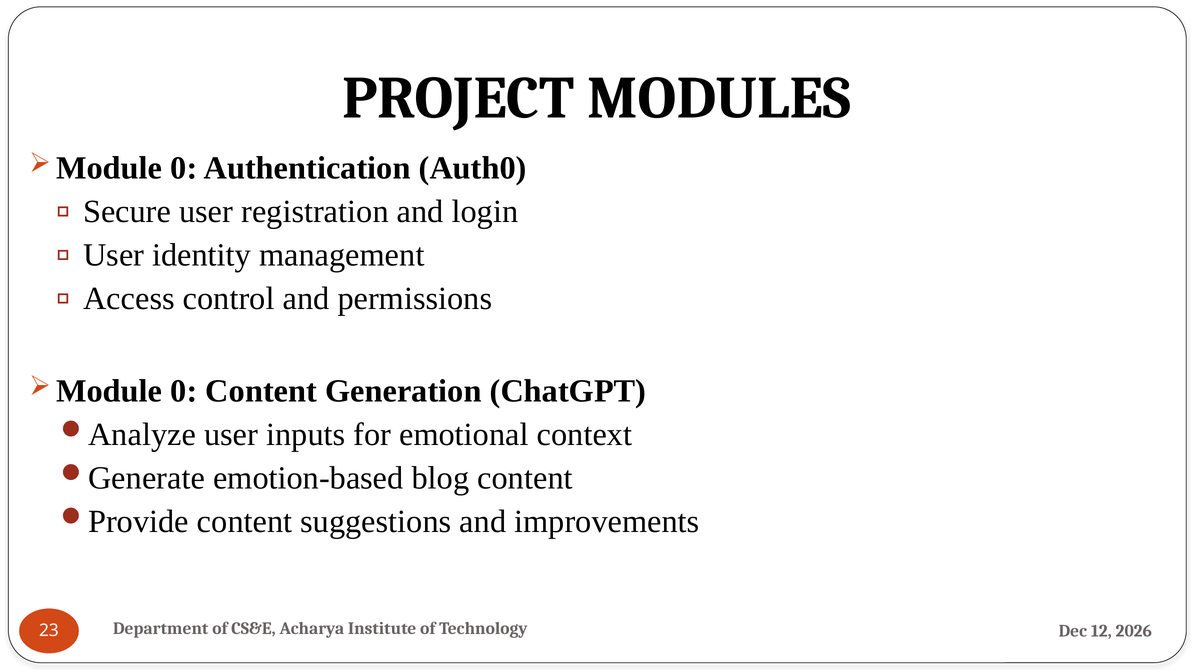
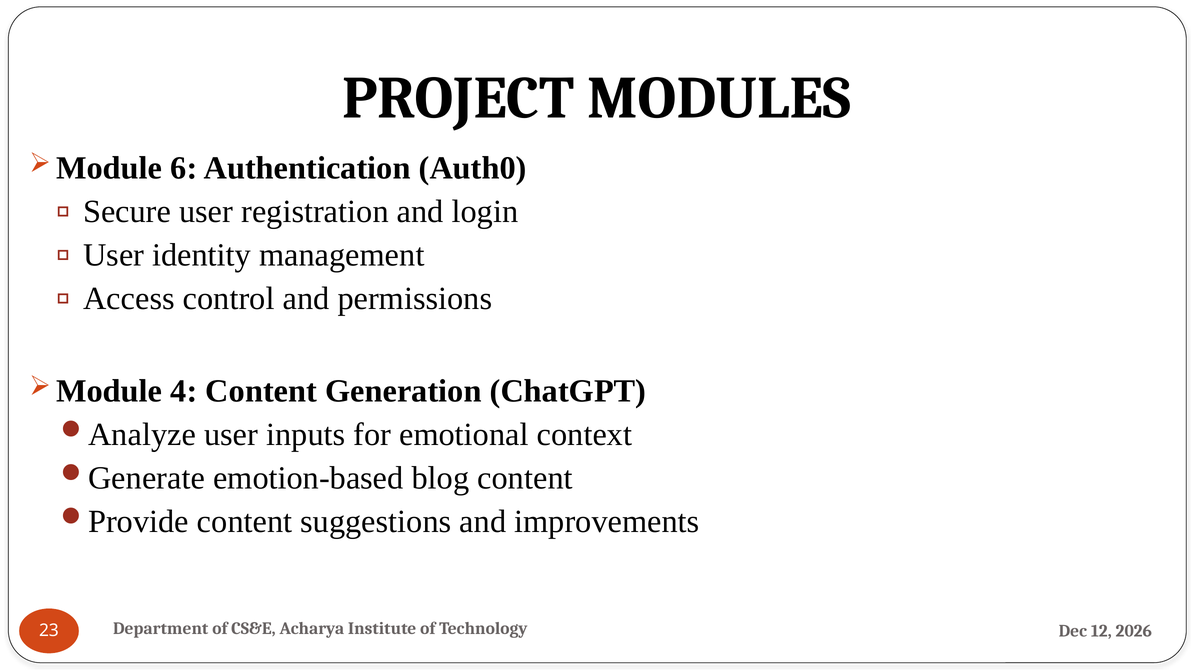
0 at (184, 168): 0 -> 6
0 at (184, 391): 0 -> 4
